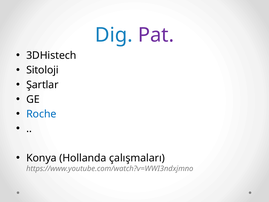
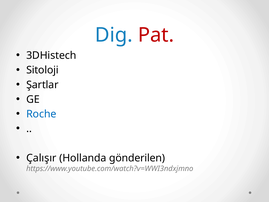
Pat colour: purple -> red
Konya: Konya -> Çalışır
çalışmaları: çalışmaları -> gönderilen
